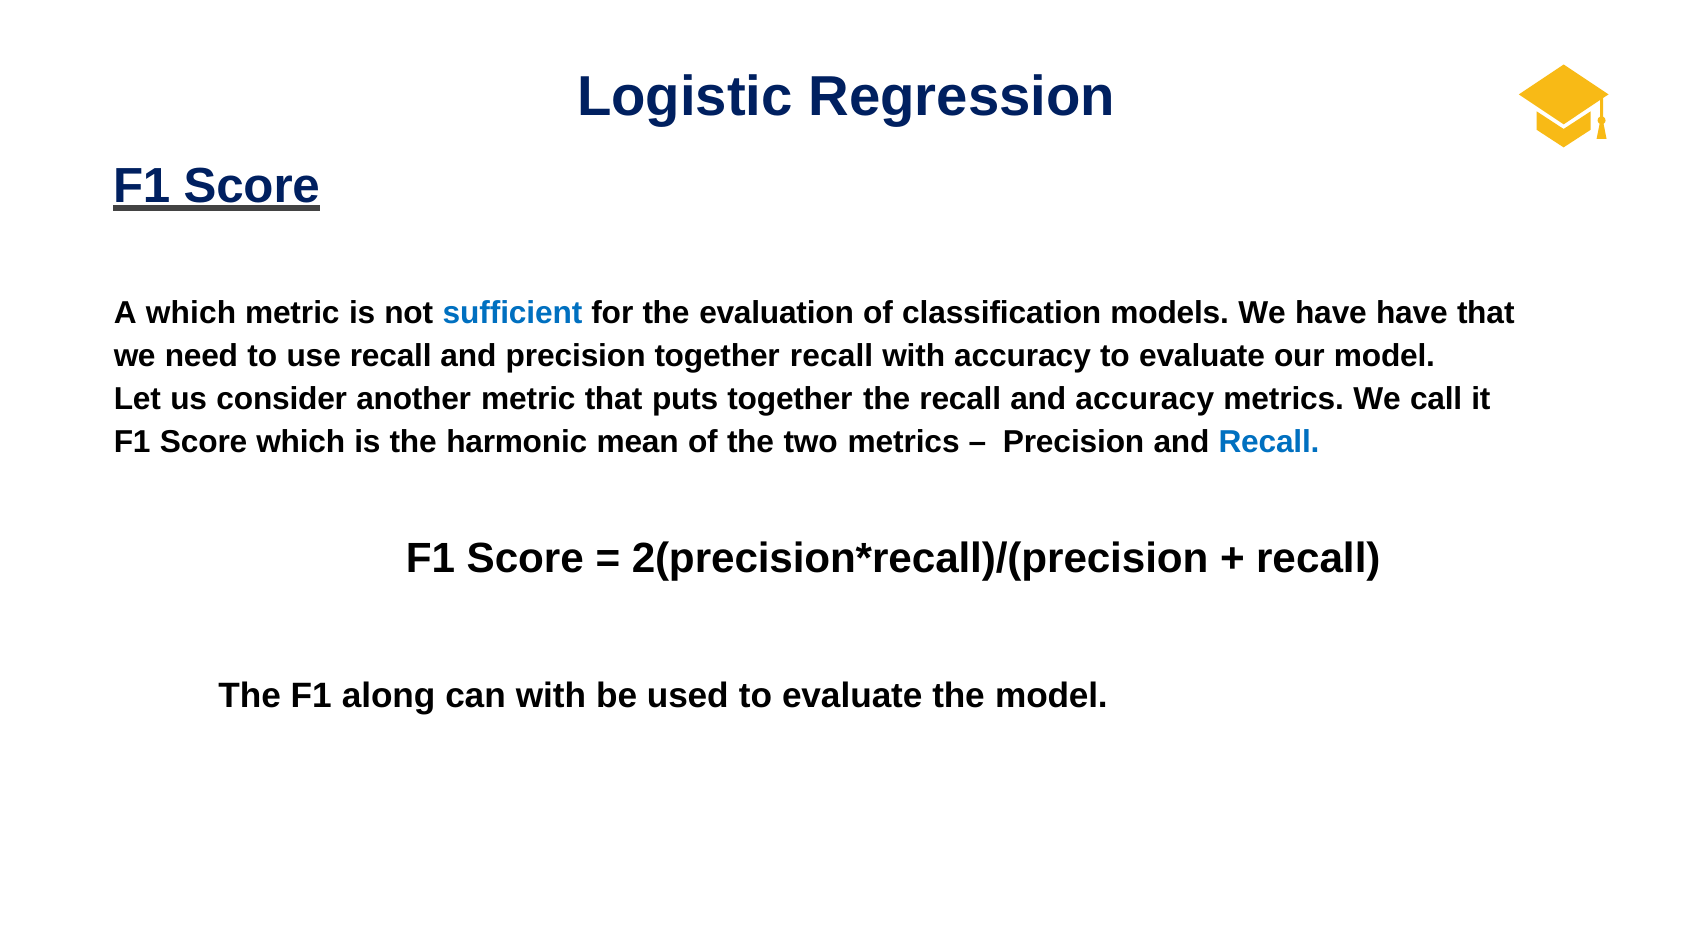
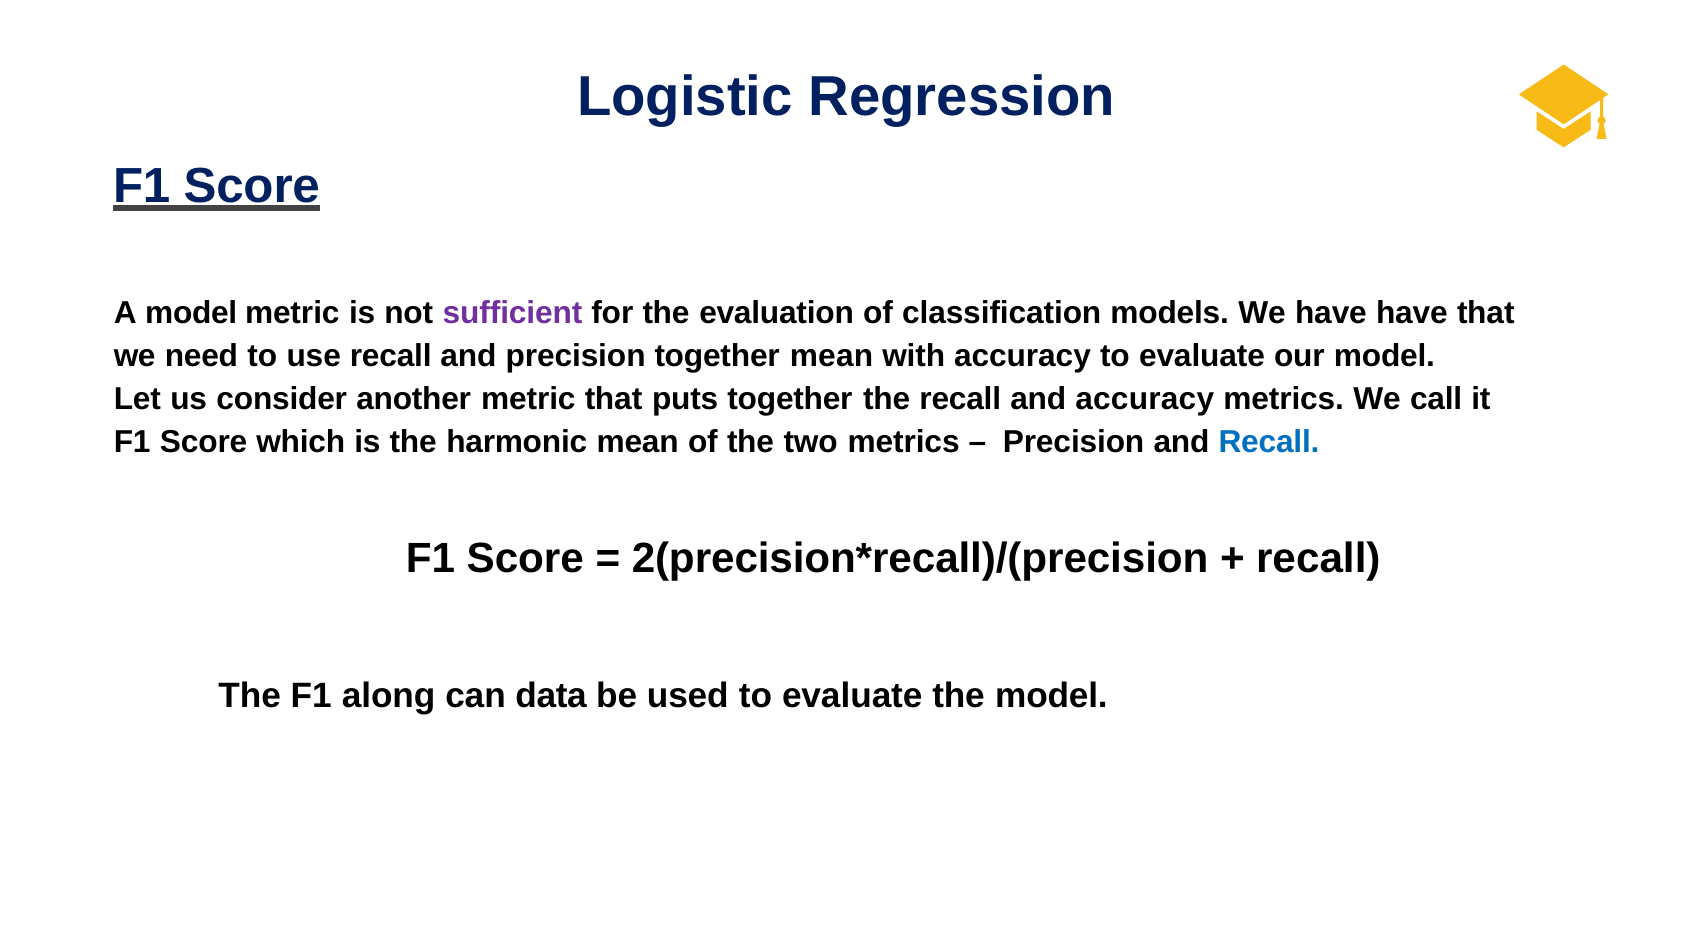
A which: which -> model
sufficient colour: blue -> purple
together recall: recall -> mean
can with: with -> data
